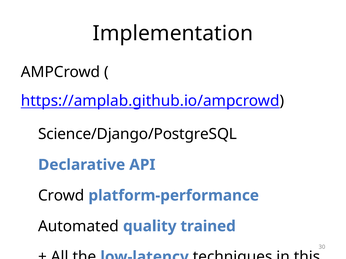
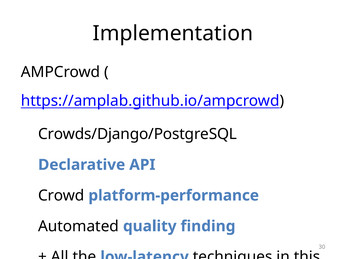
Science/Django/PostgreSQL: Science/Django/PostgreSQL -> Crowds/Django/PostgreSQL
trained: trained -> finding
